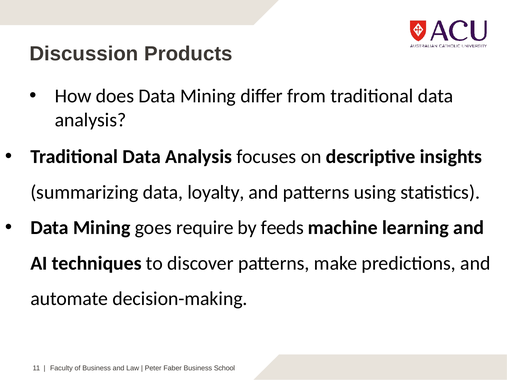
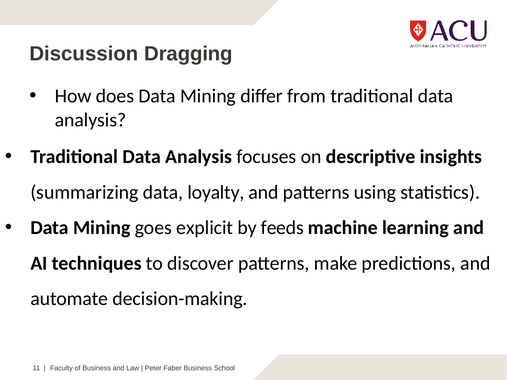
Products: Products -> Dragging
require: require -> explicit
